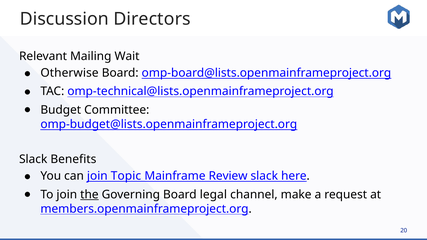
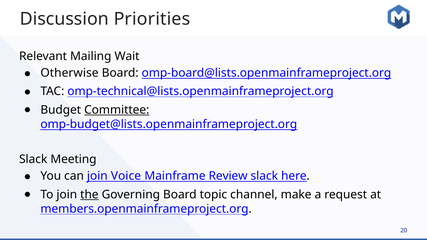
Directors: Directors -> Priorities
Committee underline: none -> present
Benefits: Benefits -> Meeting
Topic: Topic -> Voice
legal: legal -> topic
